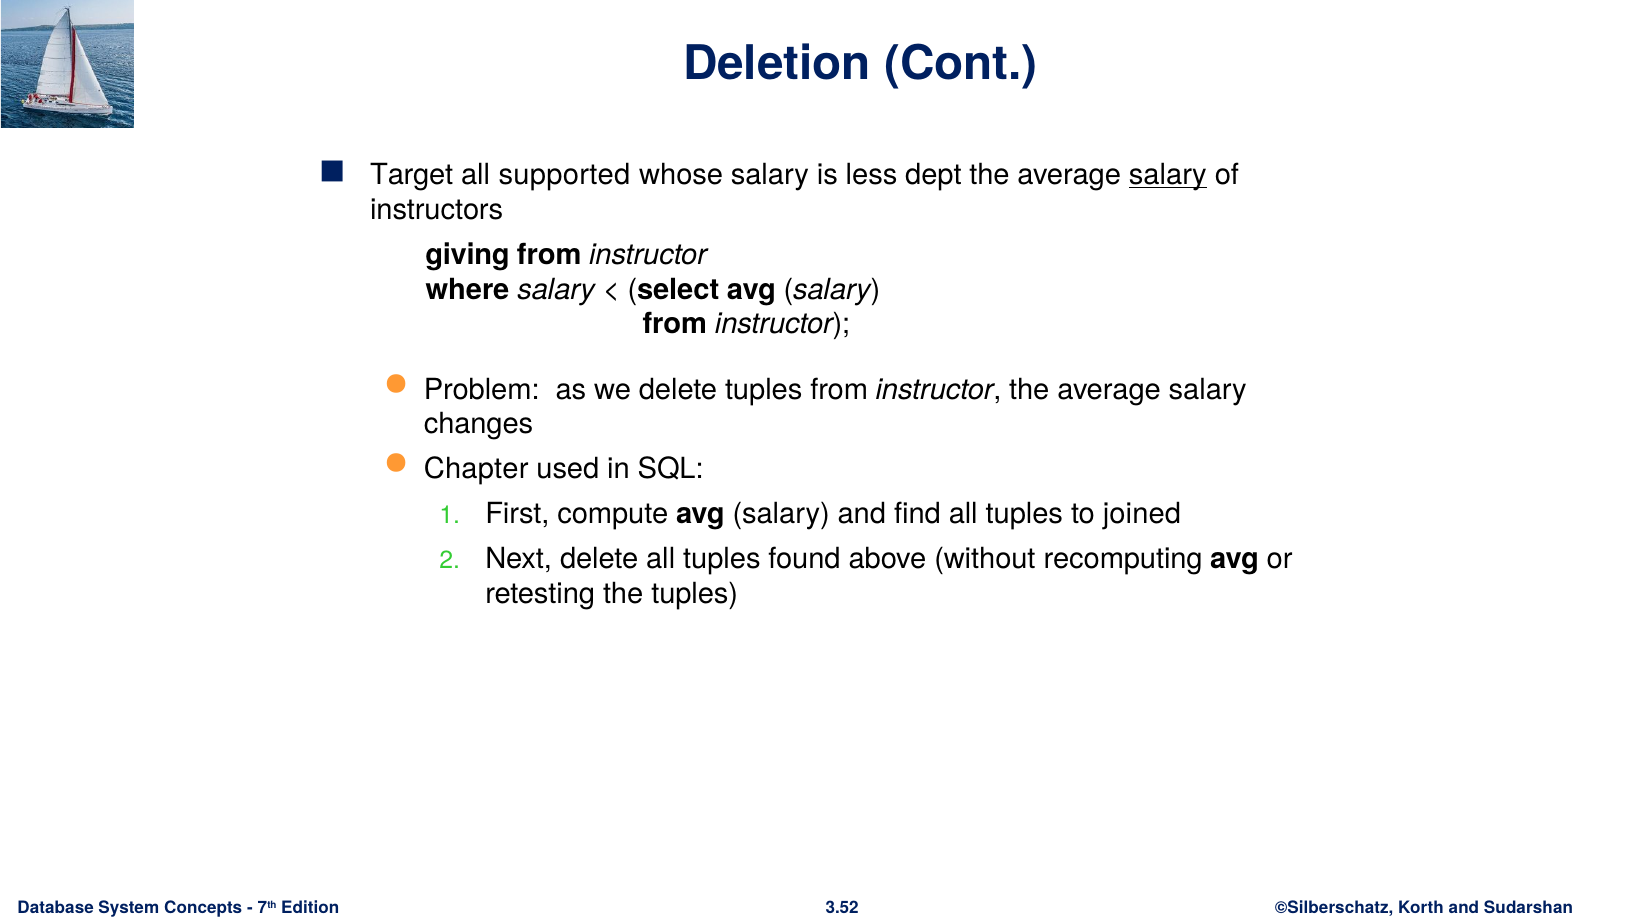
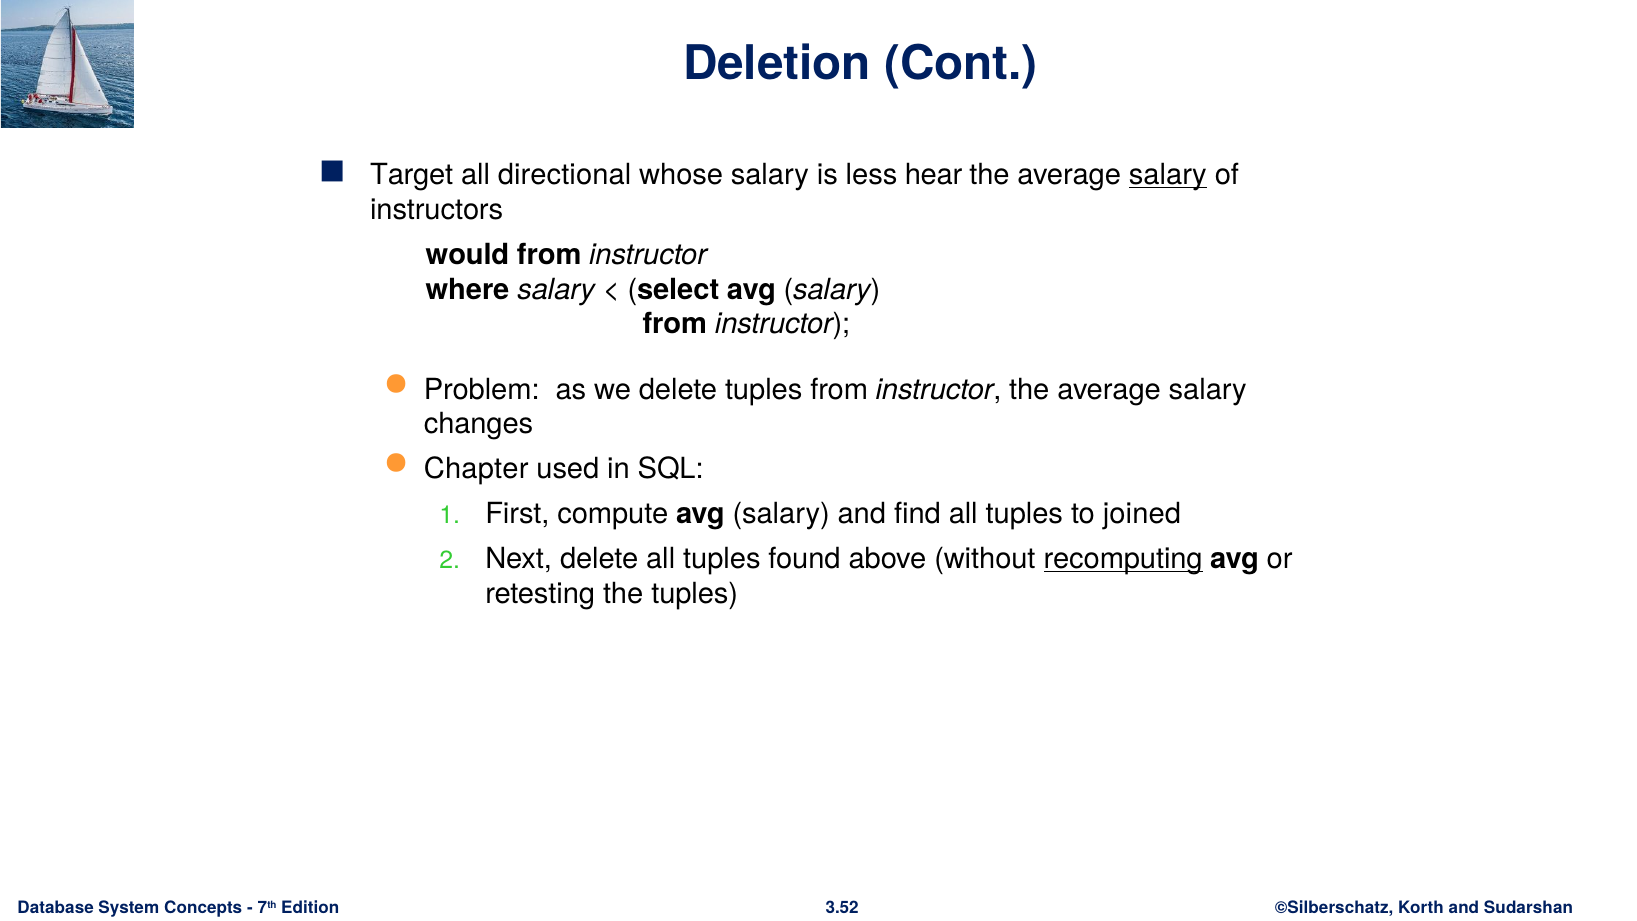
supported: supported -> directional
dept: dept -> hear
giving: giving -> would
recomputing underline: none -> present
